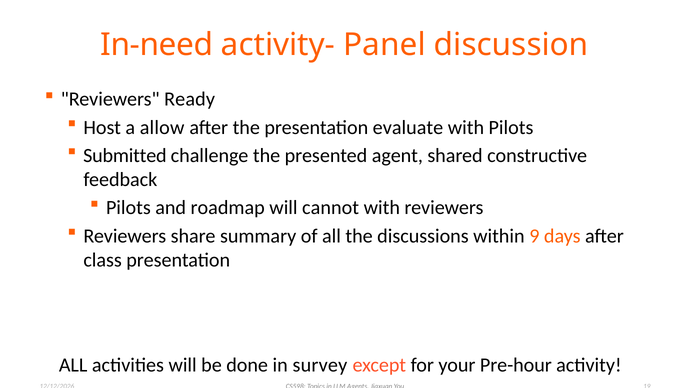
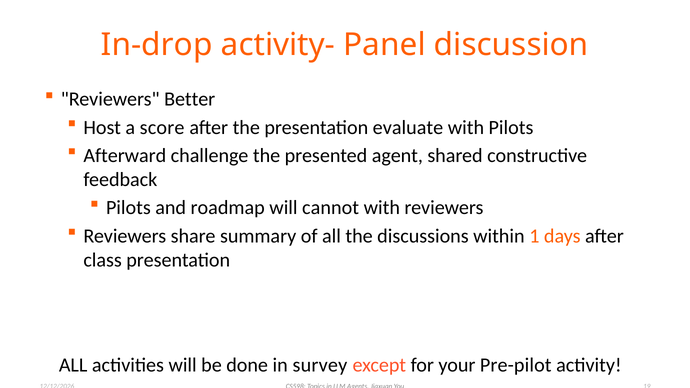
In-need: In-need -> In-drop
Ready: Ready -> Better
allow: allow -> score
Submitted: Submitted -> Afterward
9: 9 -> 1
Pre-hour: Pre-hour -> Pre-pilot
